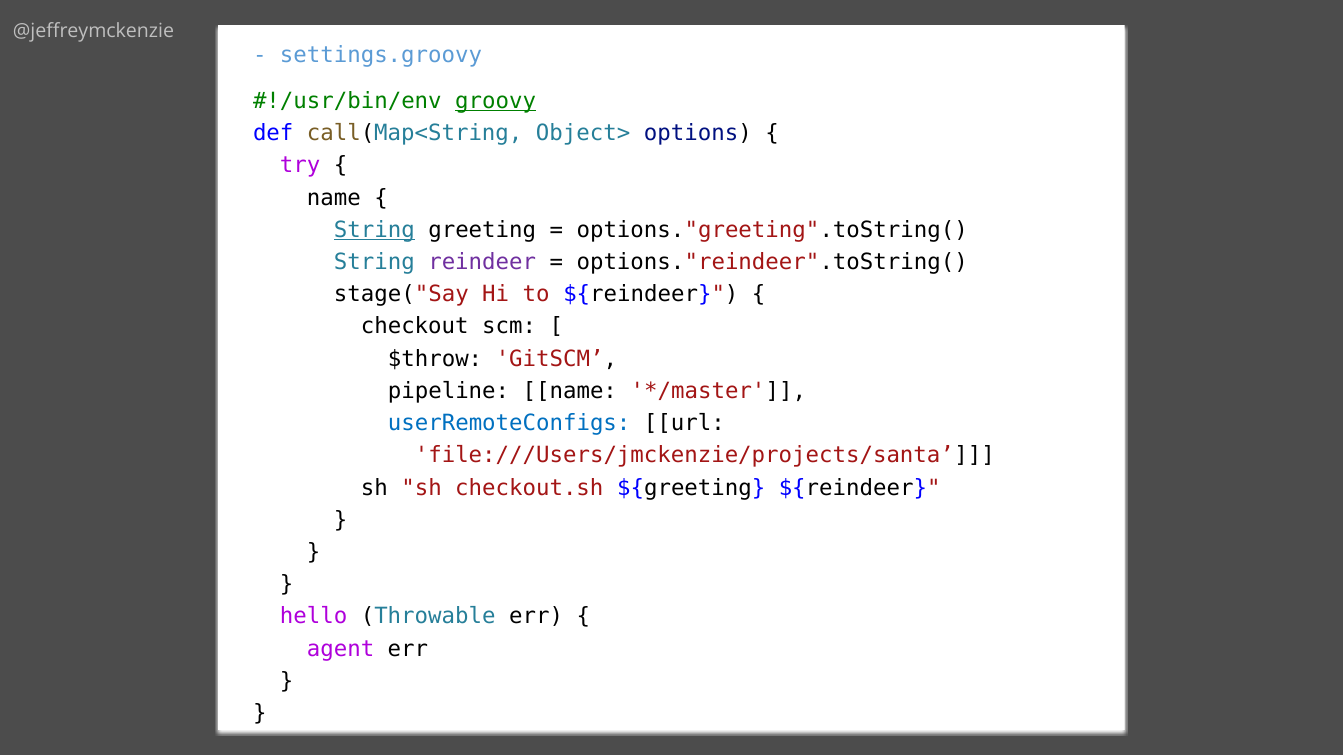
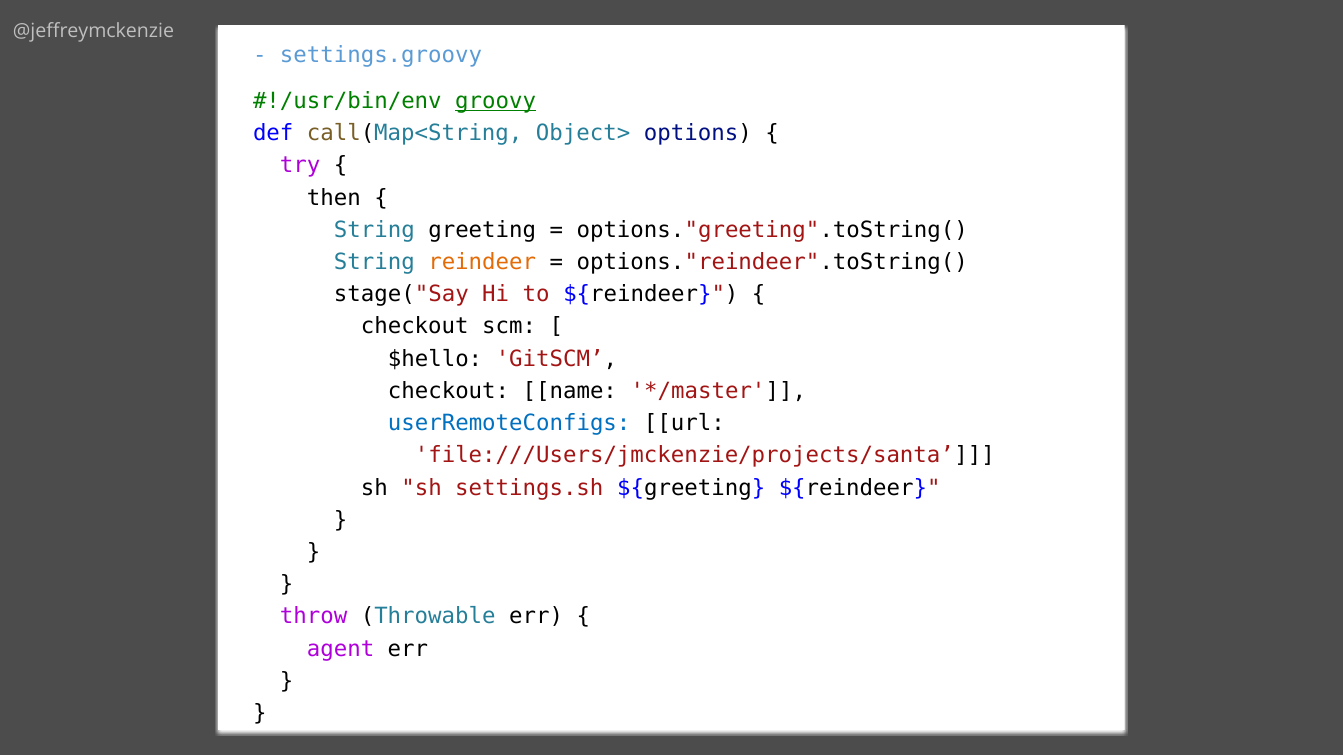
name at (334, 198): name -> then
String at (374, 230) underline: present -> none
reindeer colour: purple -> orange
$throw: $throw -> $hello
pipeline at (449, 391): pipeline -> checkout
checkout.sh: checkout.sh -> settings.sh
hello: hello -> throw
